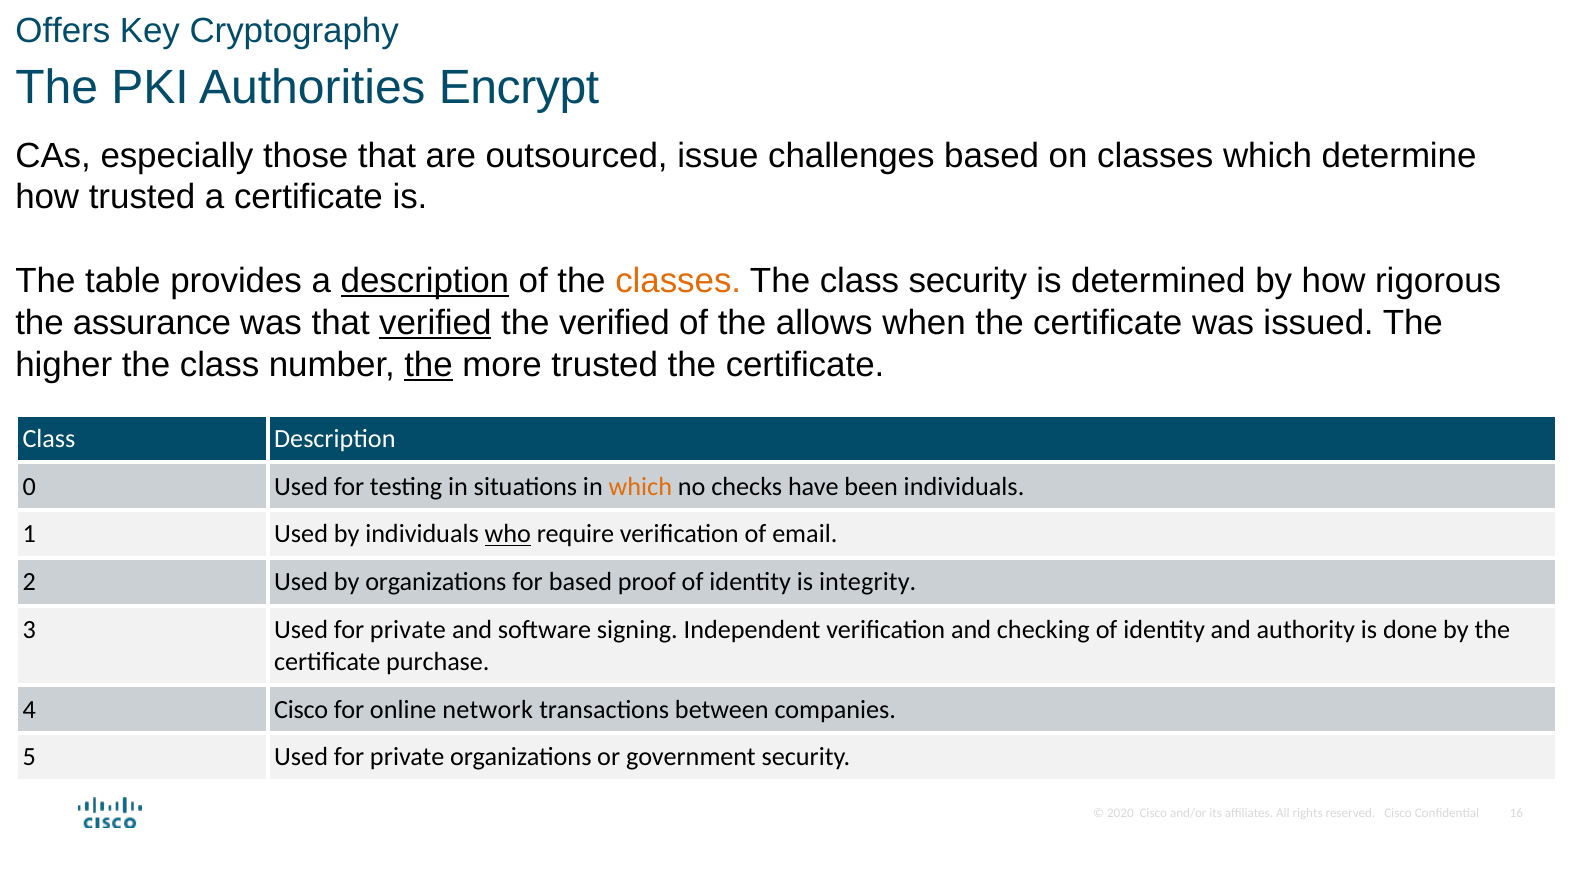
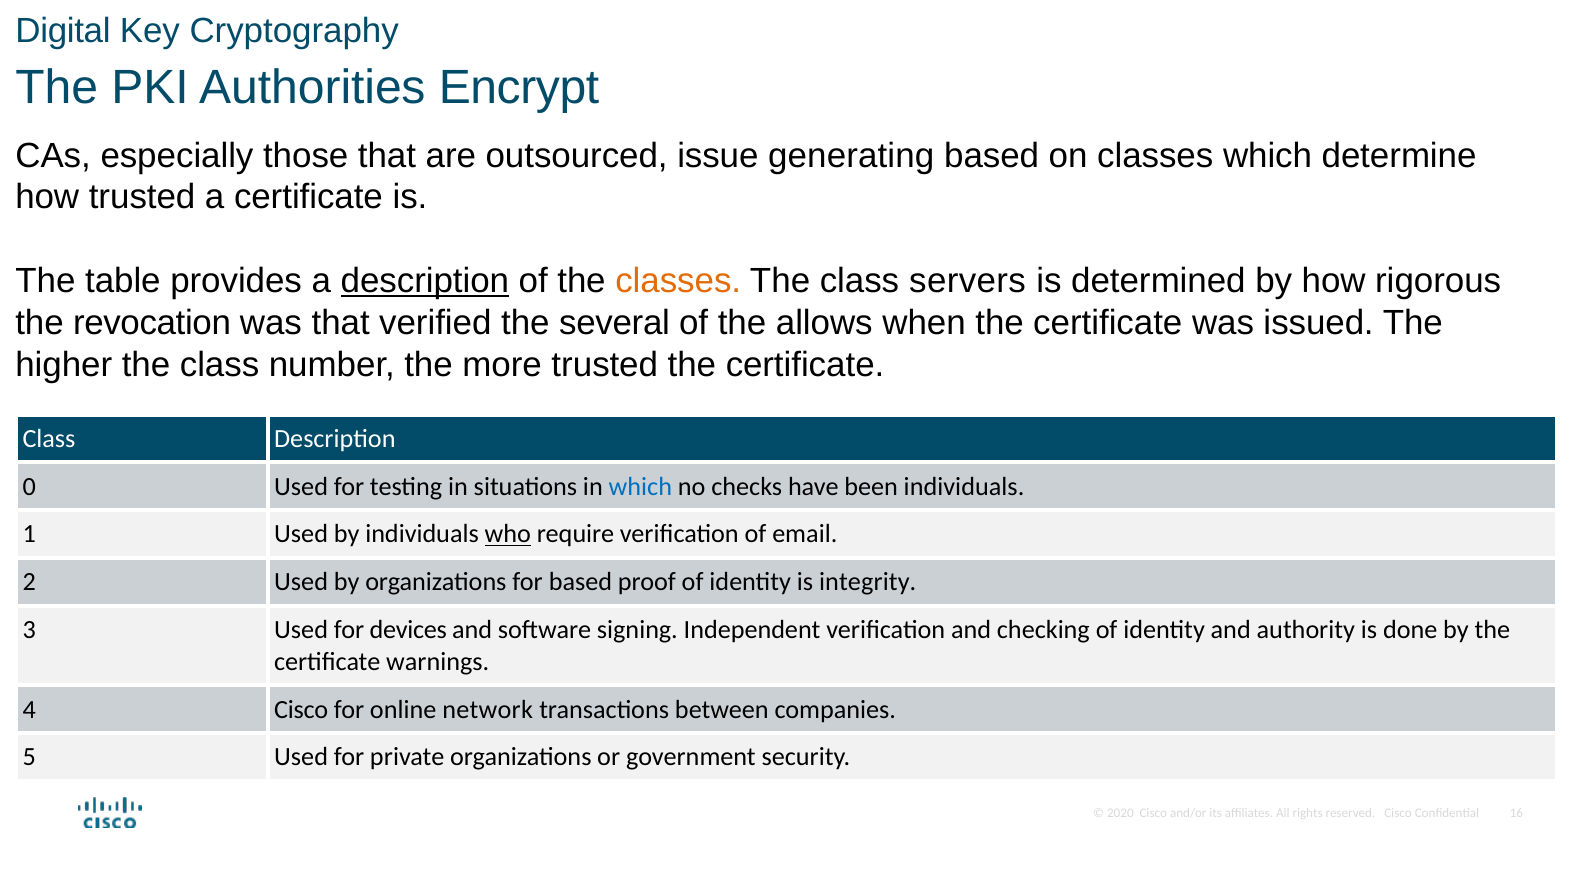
Offers: Offers -> Digital
challenges: challenges -> generating
class security: security -> servers
assurance: assurance -> revocation
verified at (435, 323) underline: present -> none
the verified: verified -> several
the at (429, 365) underline: present -> none
which at (640, 486) colour: orange -> blue
3 Used for private: private -> devices
purchase: purchase -> warnings
